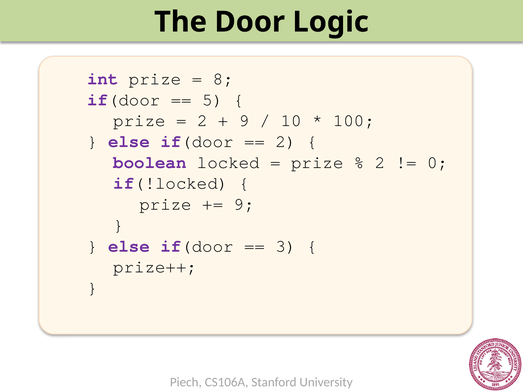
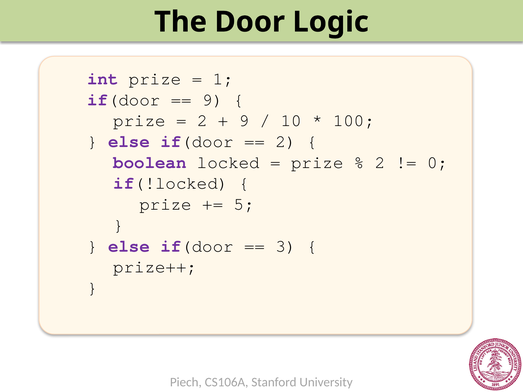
8: 8 -> 1
5 at (213, 100): 5 -> 9
9 at (244, 204): 9 -> 5
